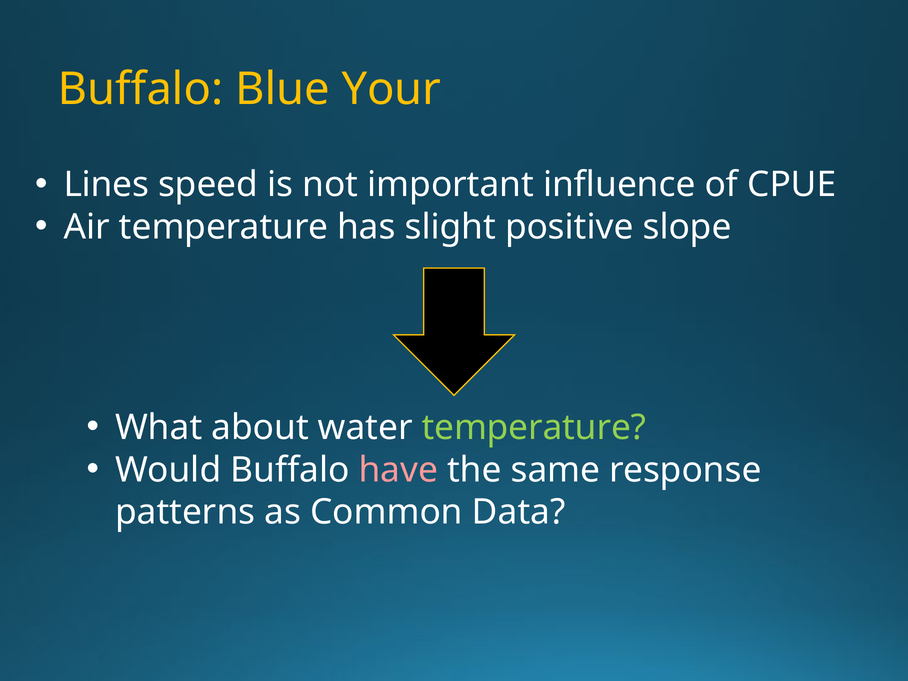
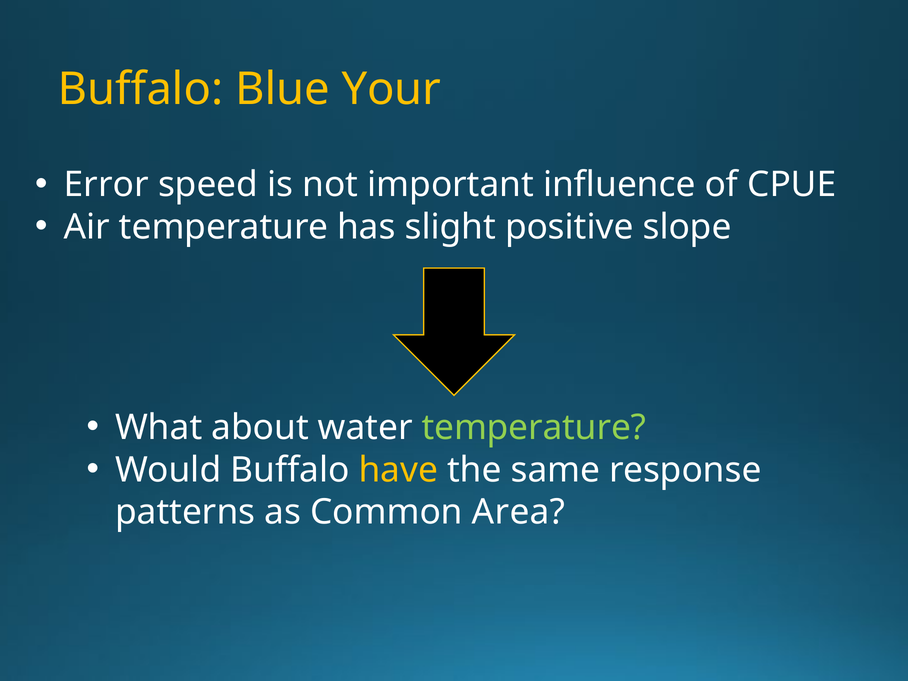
Lines: Lines -> Error
have colour: pink -> yellow
Data: Data -> Area
